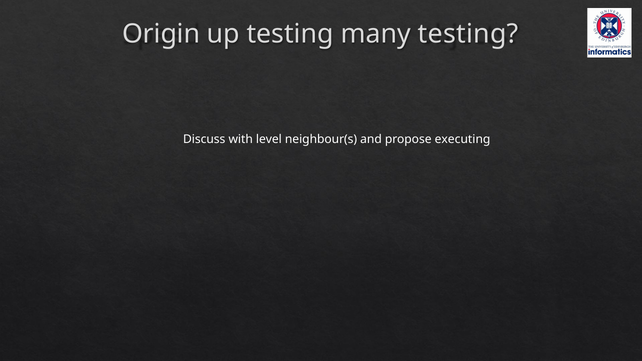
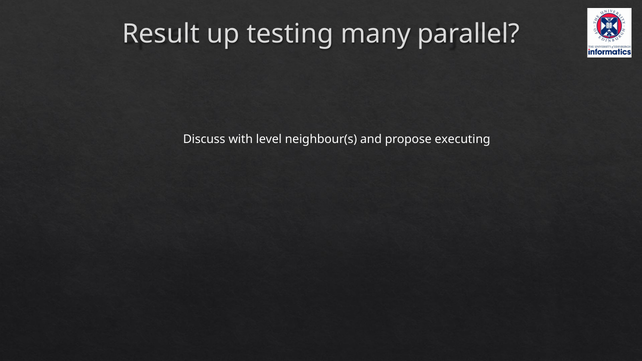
Origin: Origin -> Result
many testing: testing -> parallel
